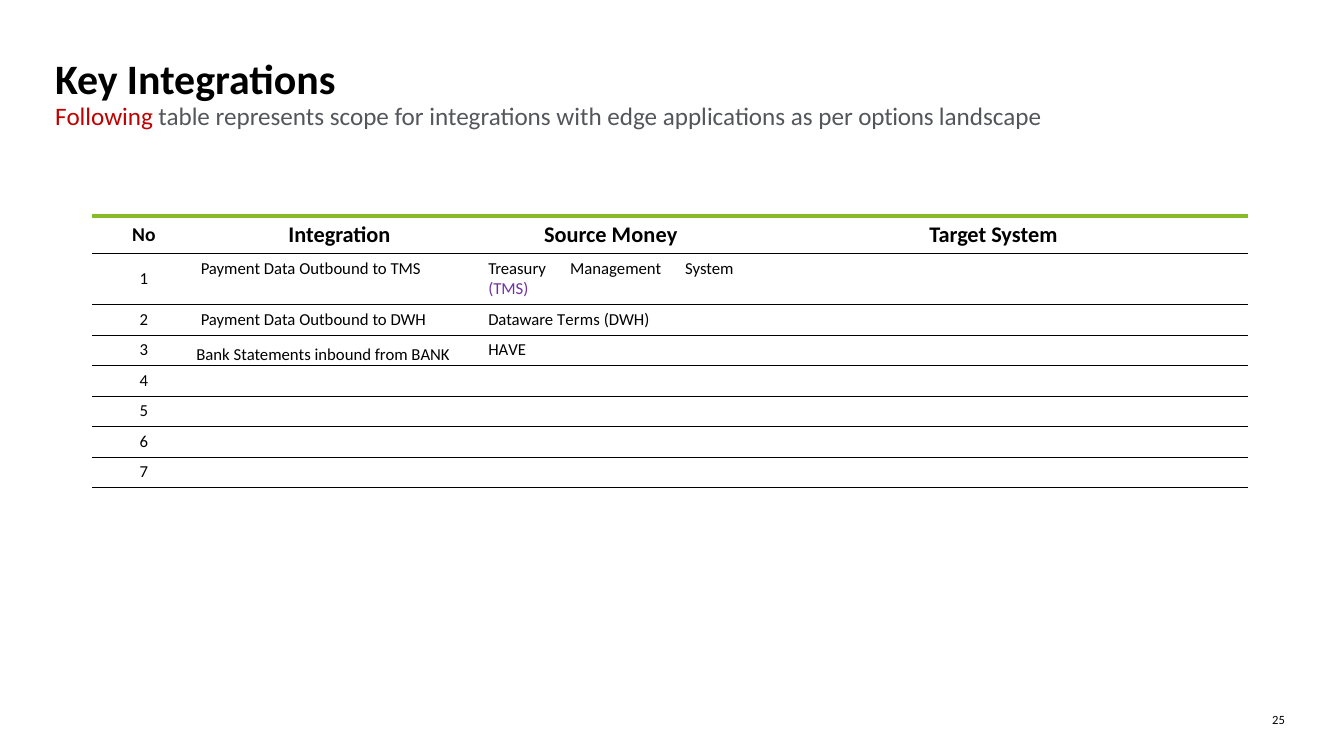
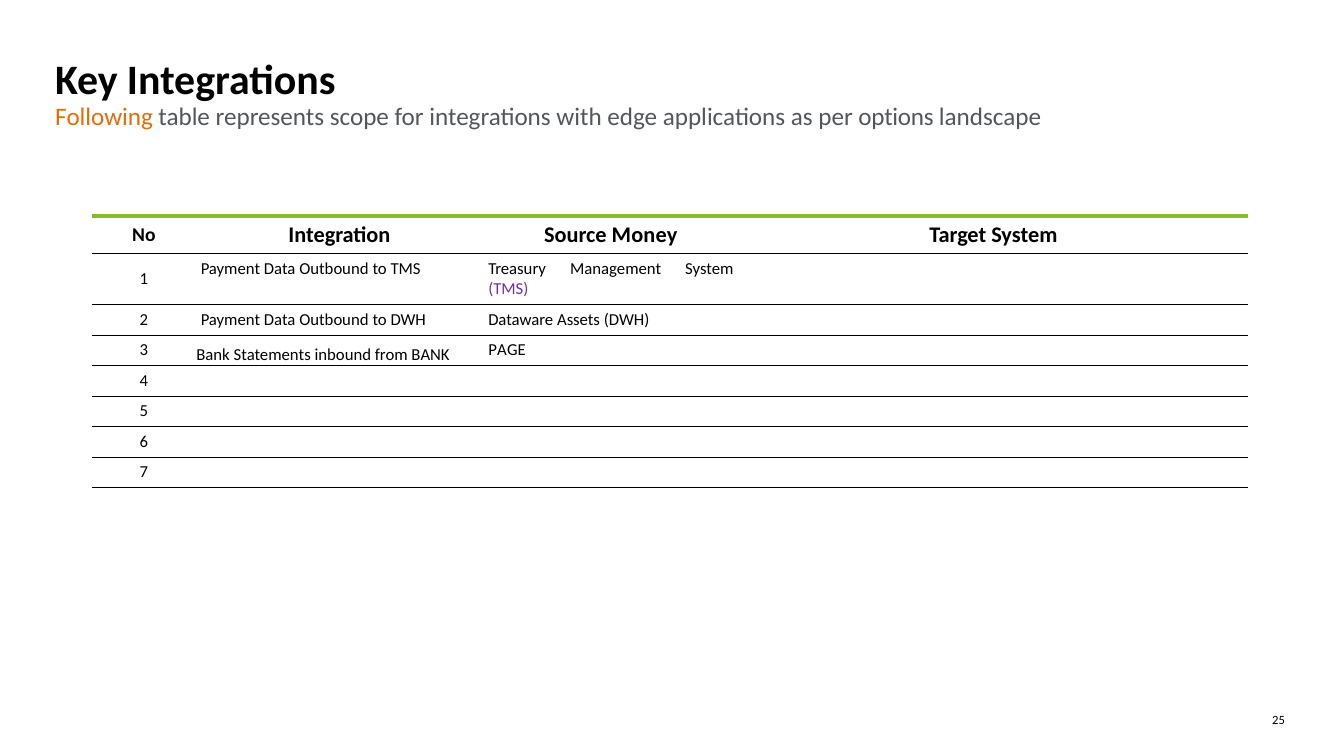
Following colour: red -> orange
Terms: Terms -> Assets
HAVE: HAVE -> PAGE
